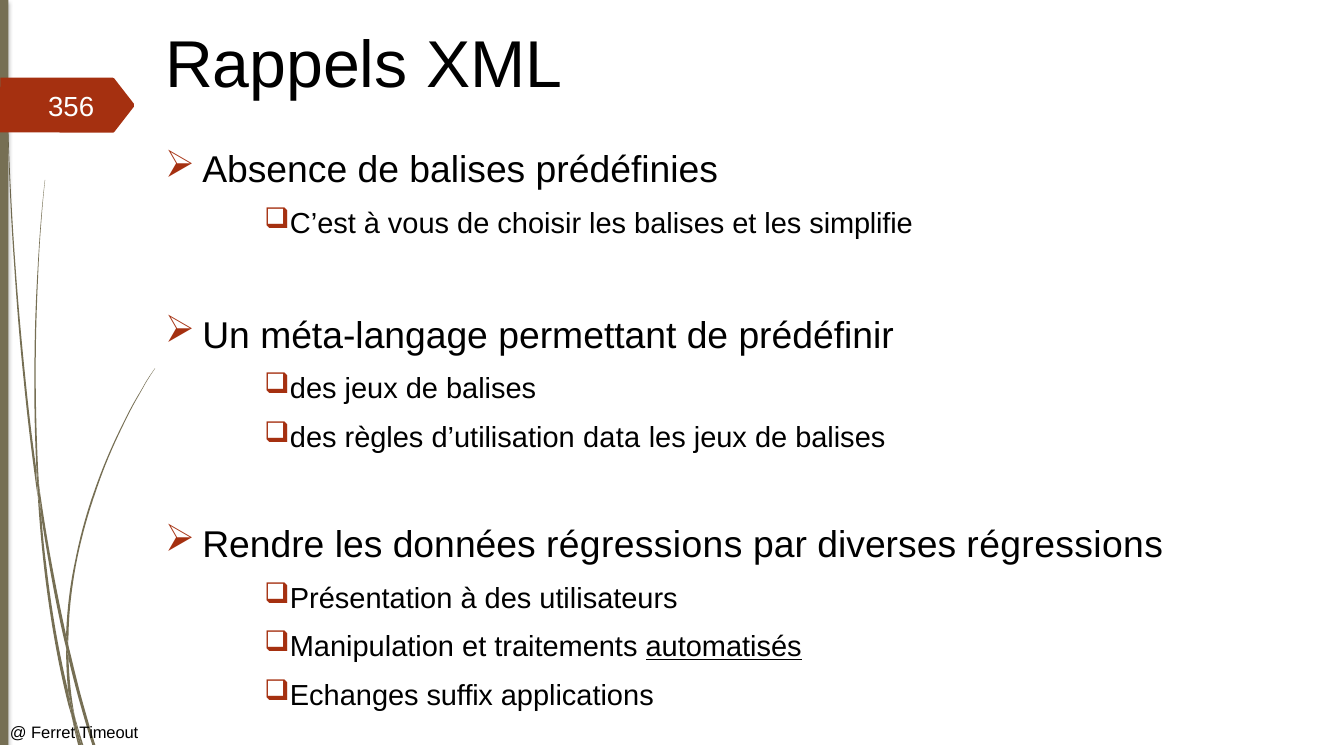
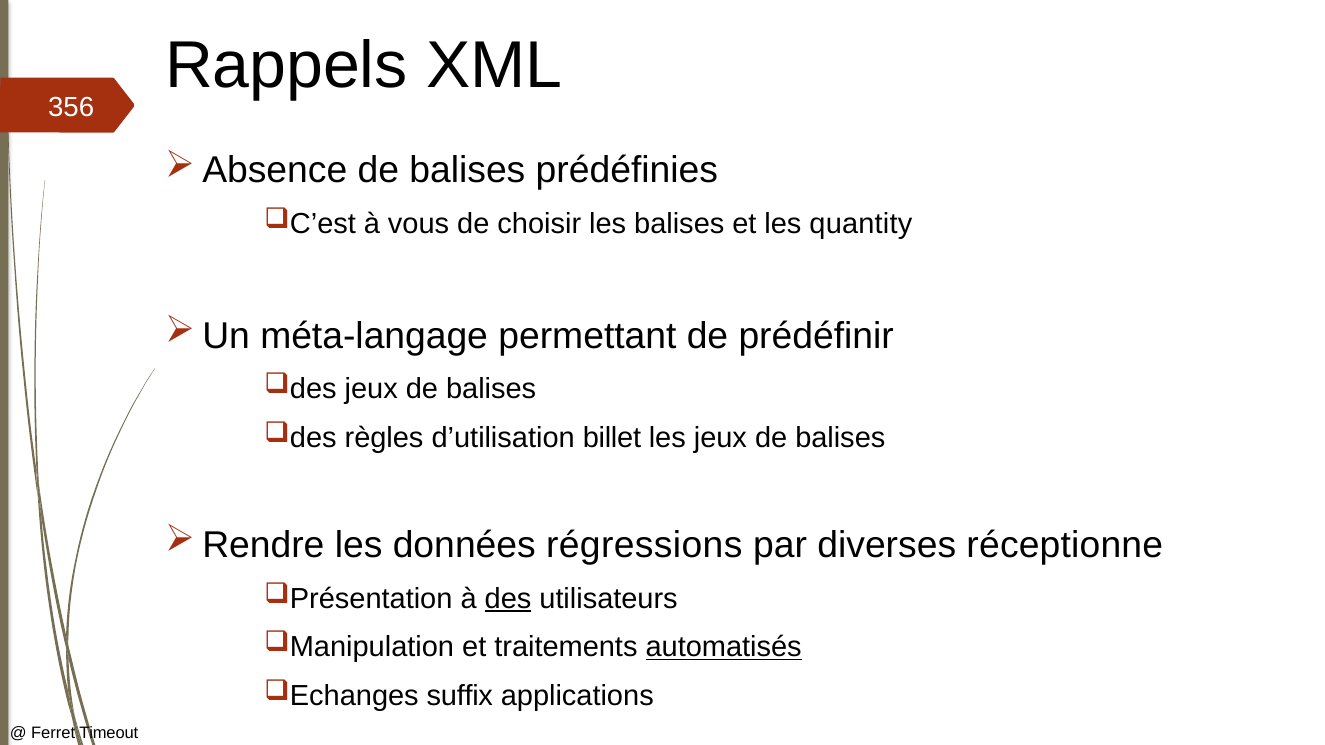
simplifie: simplifie -> quantity
data: data -> billet
diverses régressions: régressions -> réceptionne
des underline: none -> present
